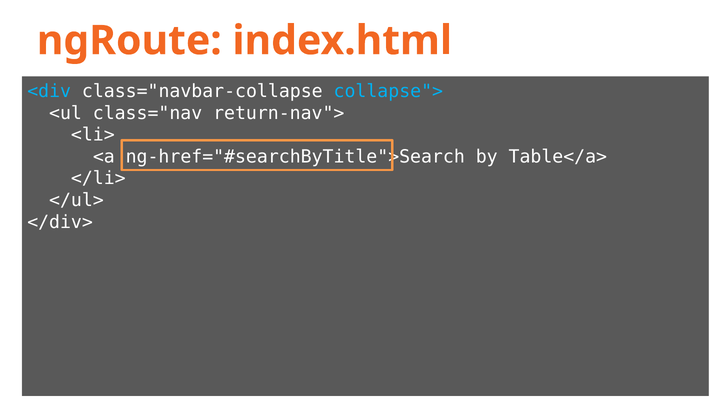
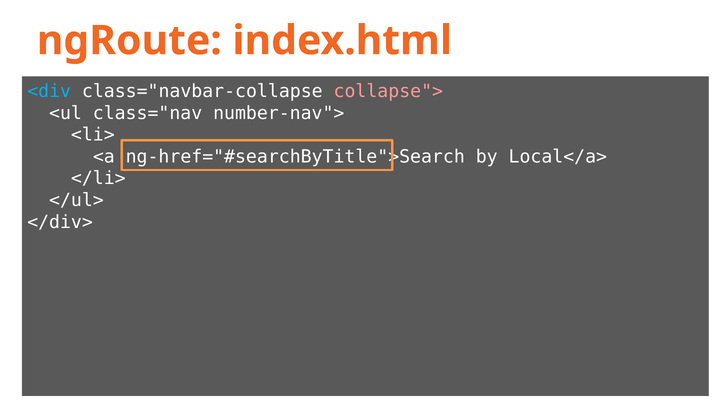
collapse"> colour: light blue -> pink
return-nav">: return-nav"> -> number-nav">
Table</a>: Table</a> -> Local</a>
